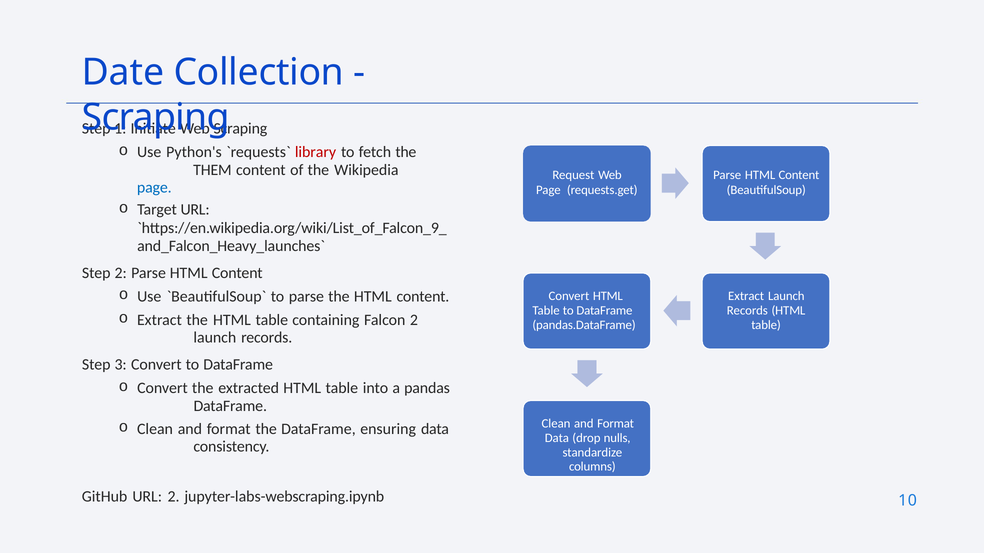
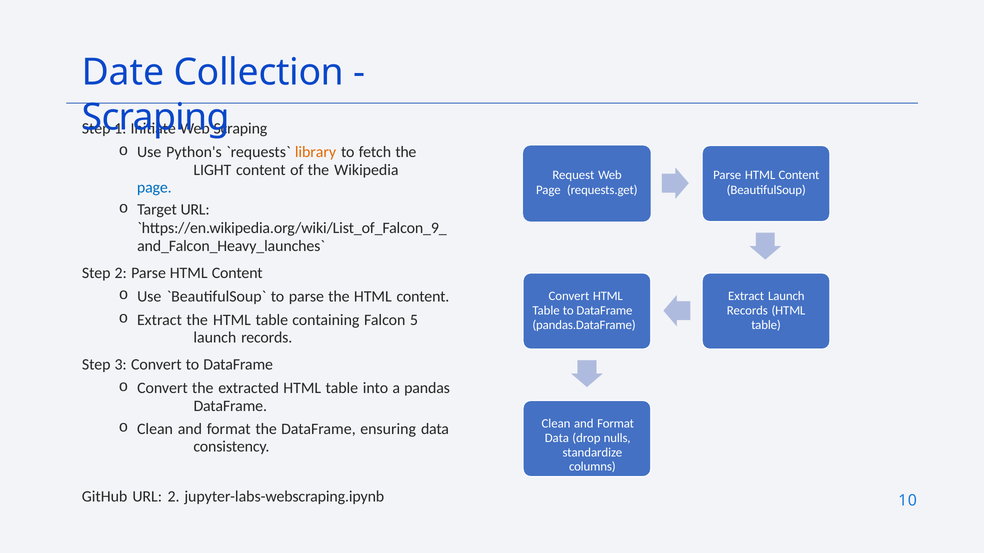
library colour: red -> orange
THEM: THEM -> LIGHT
Falcon 2: 2 -> 5
